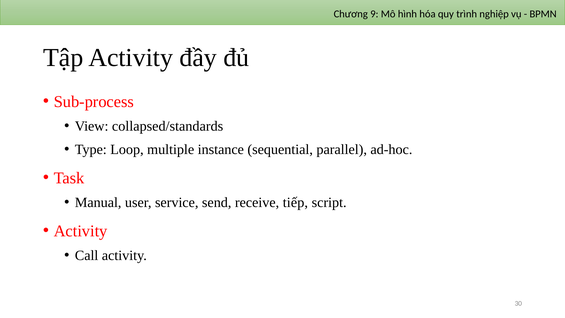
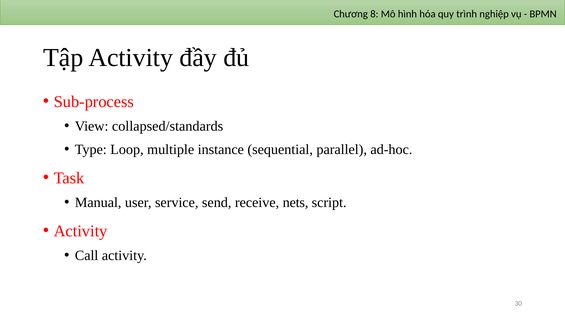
9: 9 -> 8
tiếp: tiếp -> nets
